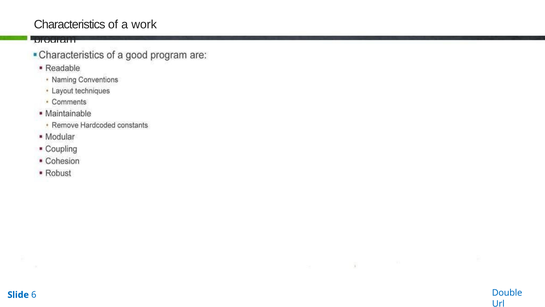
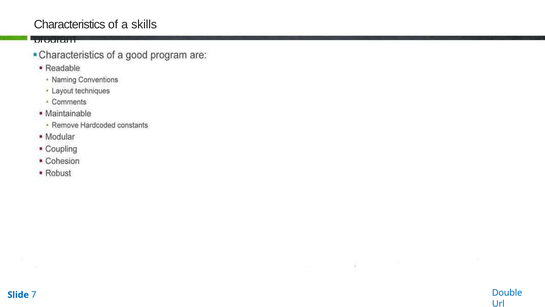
work: work -> skills
6: 6 -> 7
